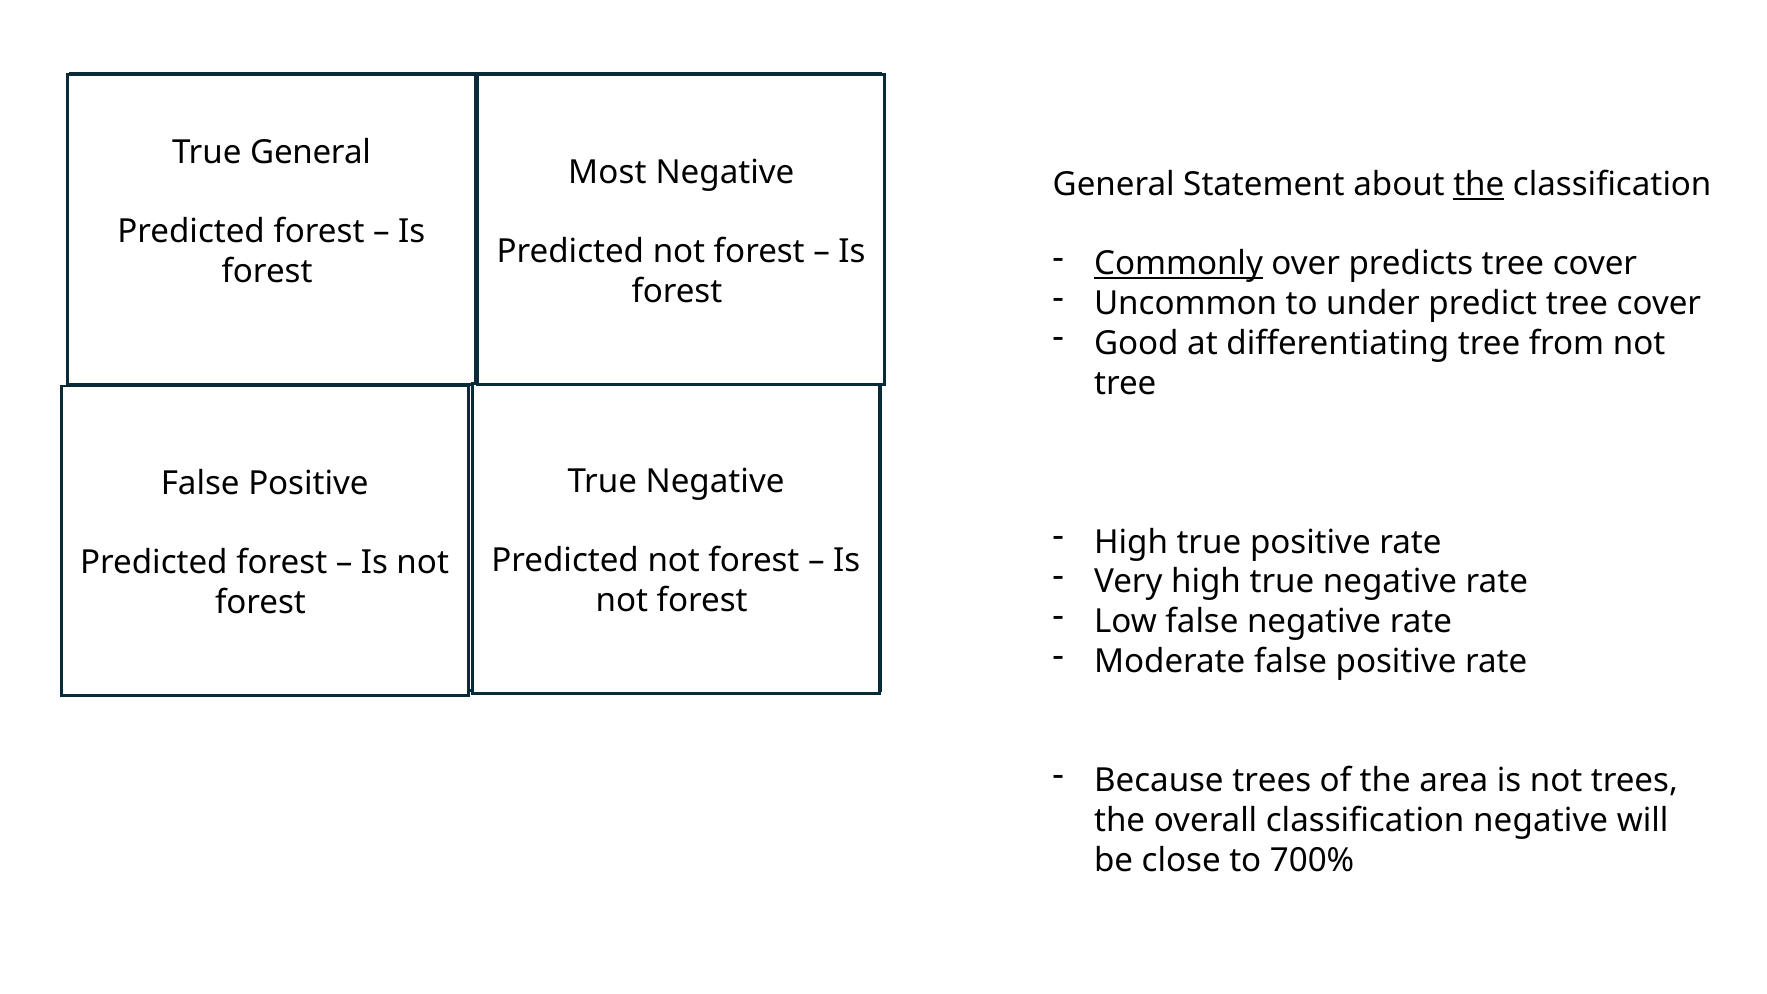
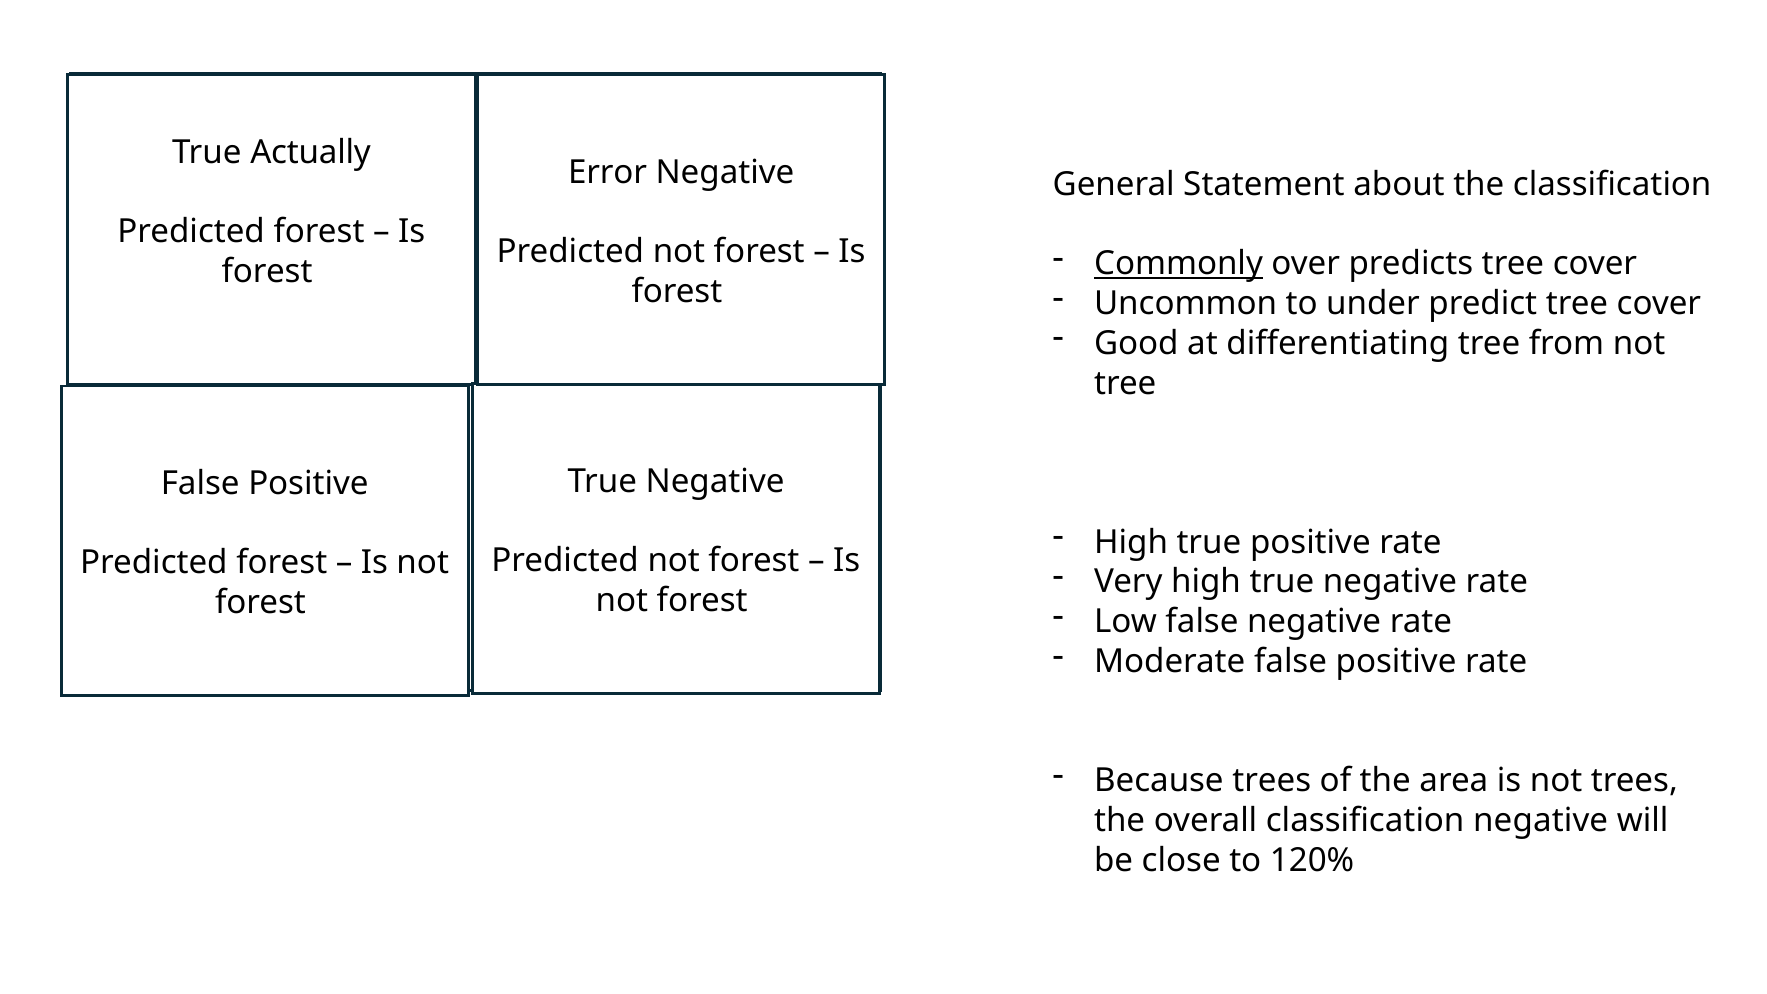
True General: General -> Actually
Most: Most -> Error
the at (1479, 184) underline: present -> none
700%: 700% -> 120%
